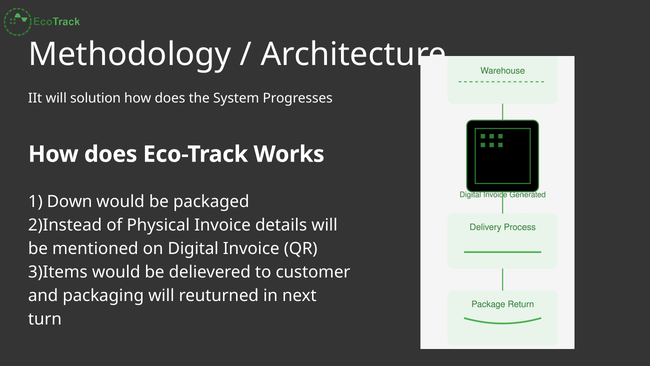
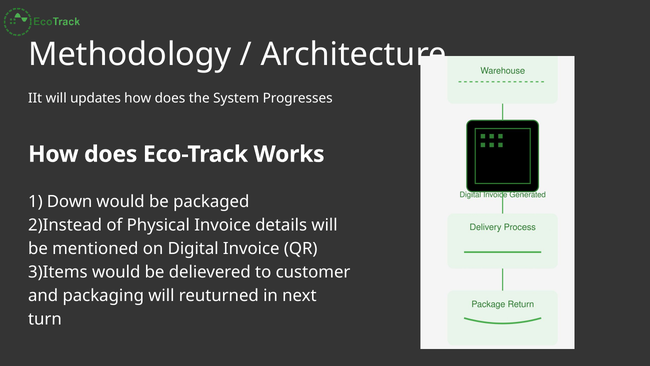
solution: solution -> updates
